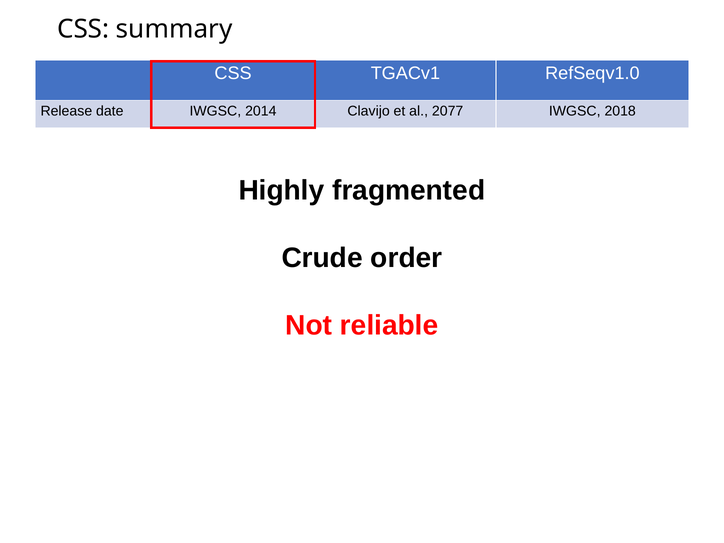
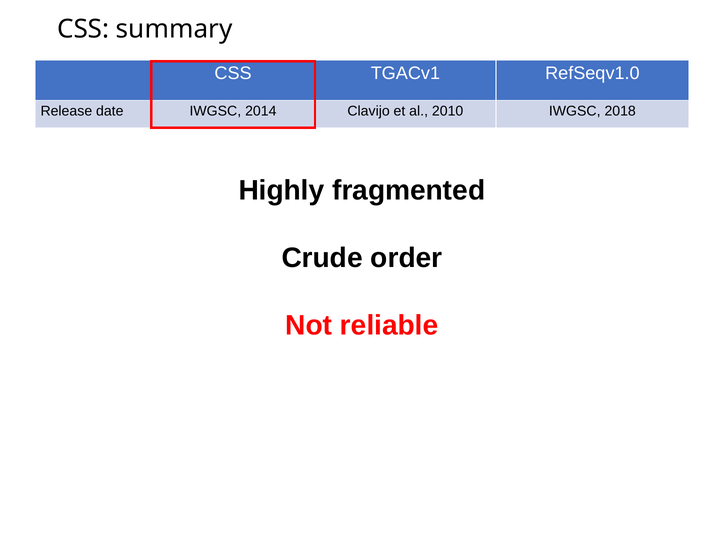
2077: 2077 -> 2010
